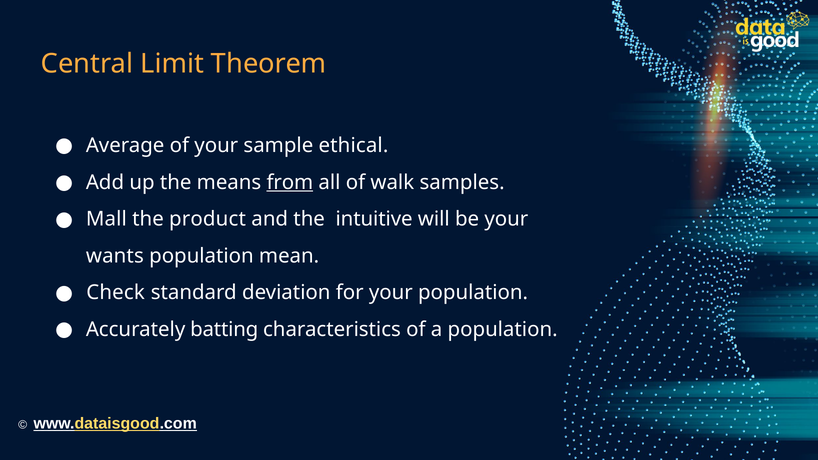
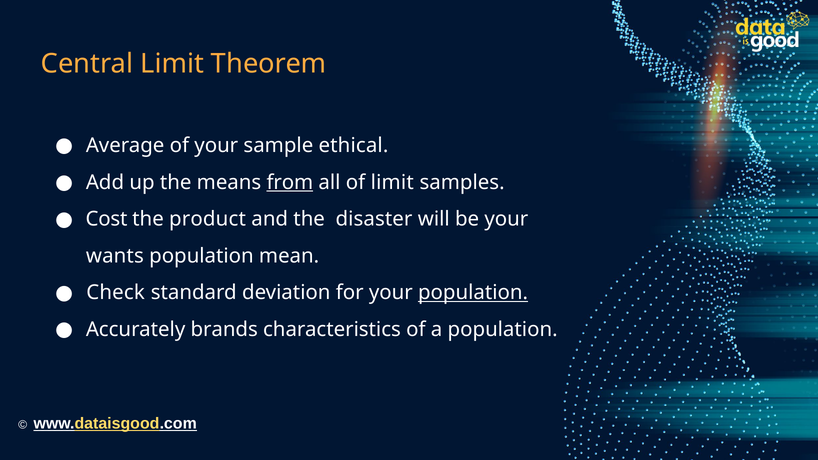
of walk: walk -> limit
Mall: Mall -> Cost
intuitive: intuitive -> disaster
population at (473, 293) underline: none -> present
batting: batting -> brands
